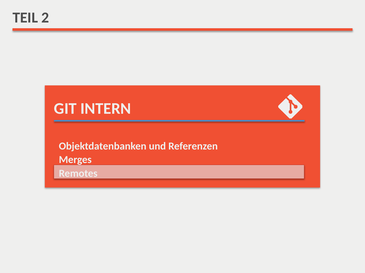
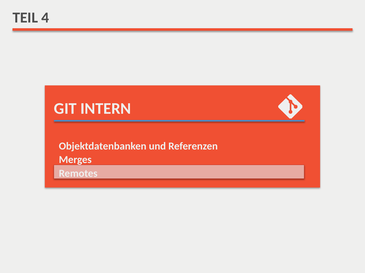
2: 2 -> 4
